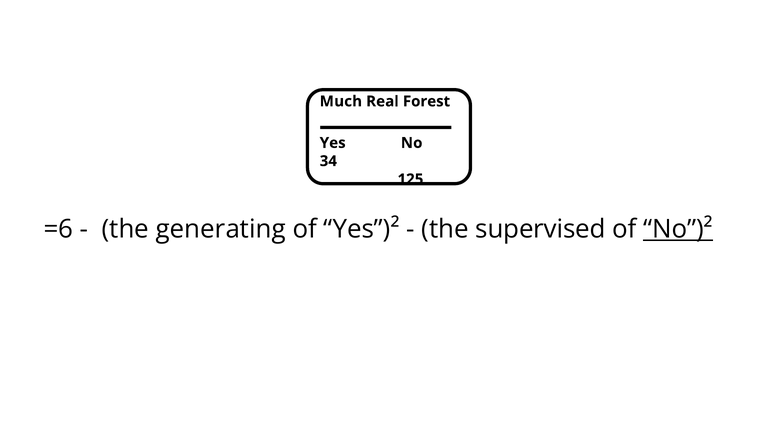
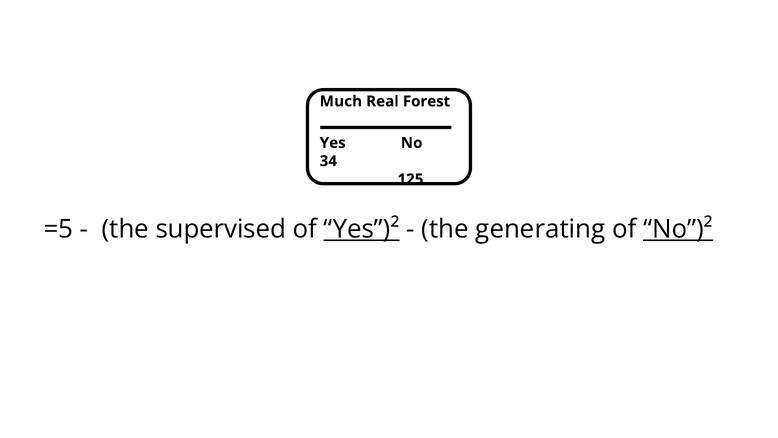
=6: =6 -> =5
generating: generating -> supervised
Yes”)² underline: none -> present
supervised: supervised -> generating
